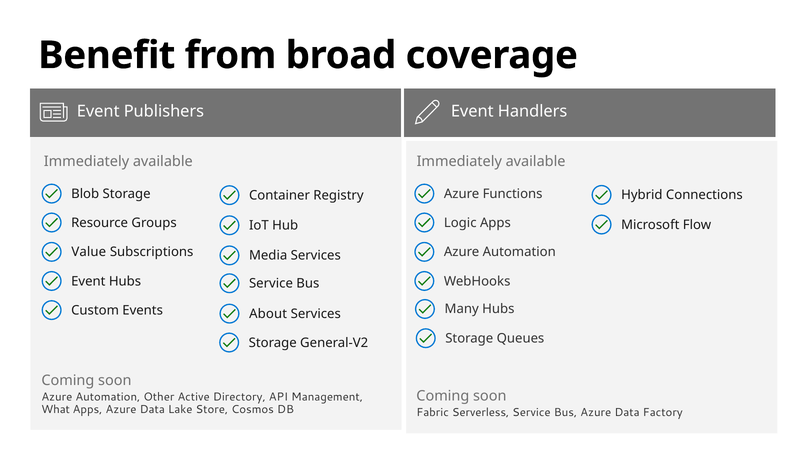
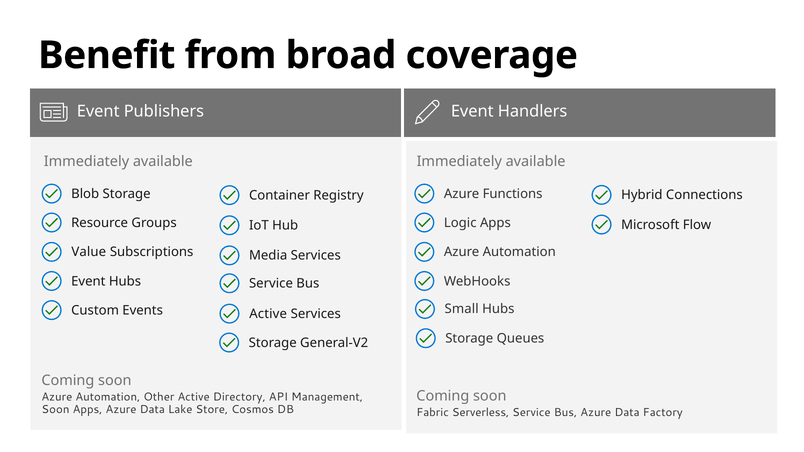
Many: Many -> Small
About at (268, 314): About -> Active
What at (56, 410): What -> Soon
